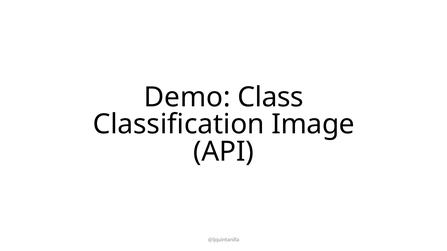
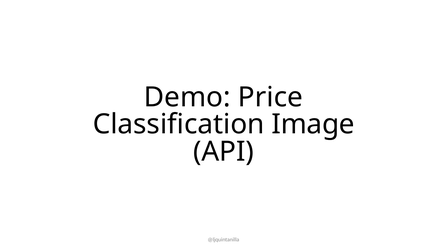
Class: Class -> Price
